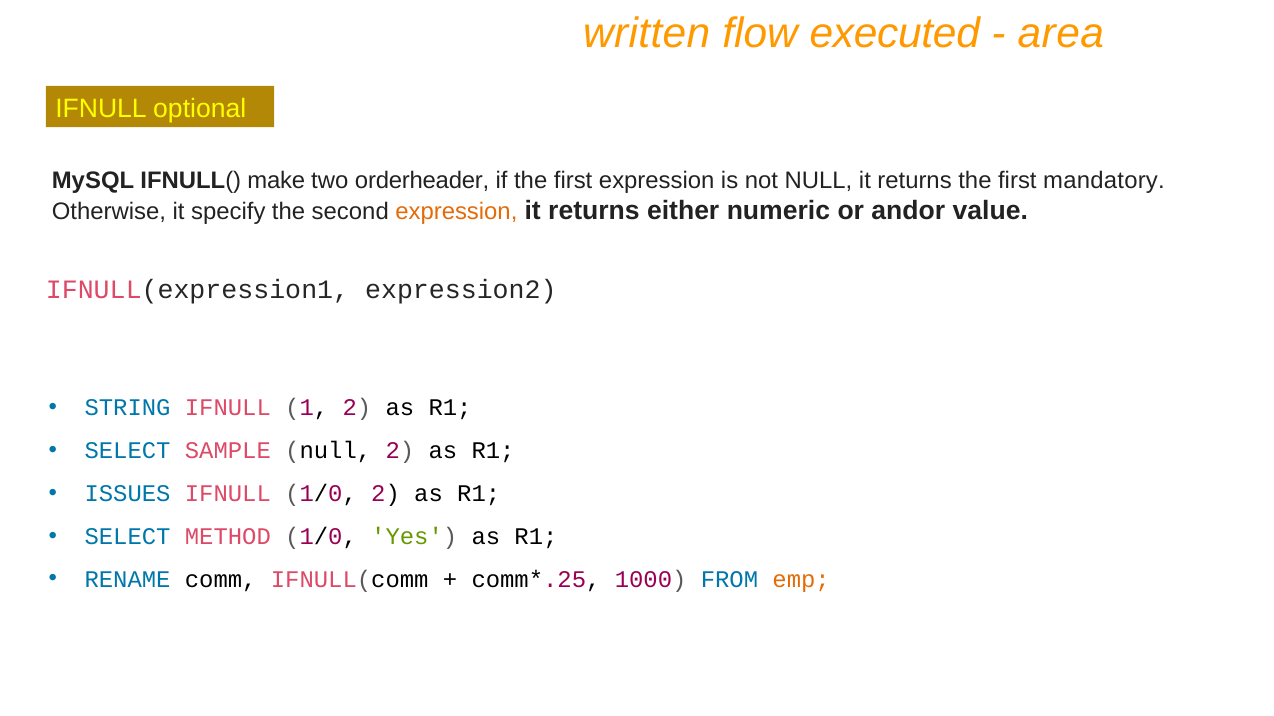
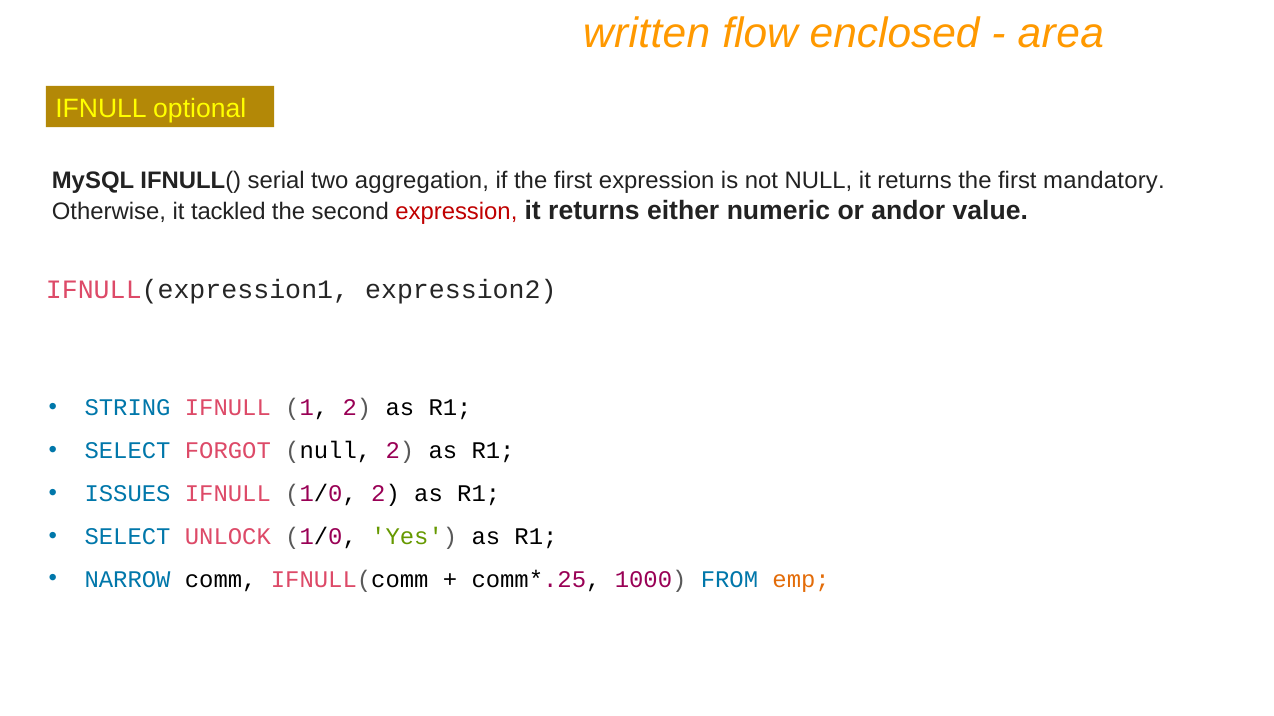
executed: executed -> enclosed
make: make -> serial
orderheader: orderheader -> aggregation
specify: specify -> tackled
expression at (456, 212) colour: orange -> red
SAMPLE: SAMPLE -> FORGOT
METHOD: METHOD -> UNLOCK
RENAME: RENAME -> NARROW
